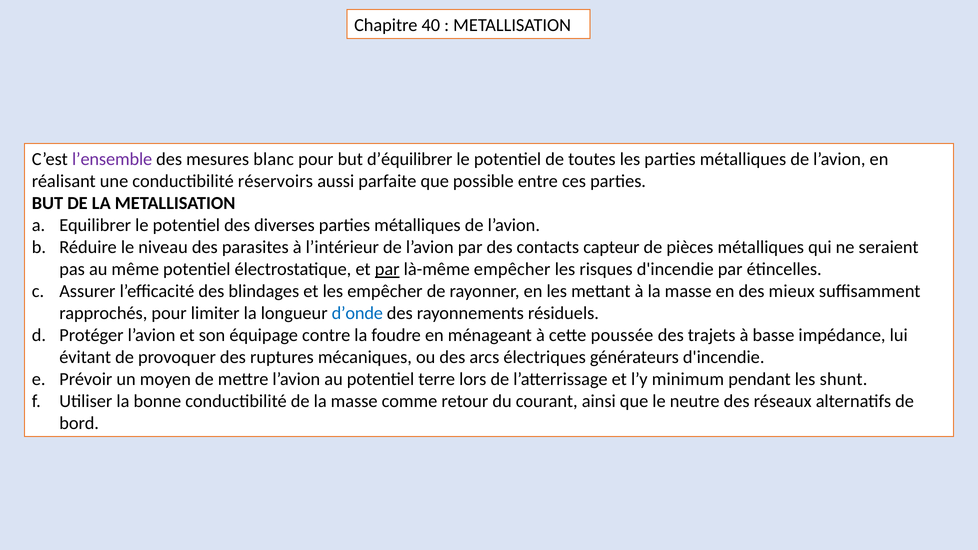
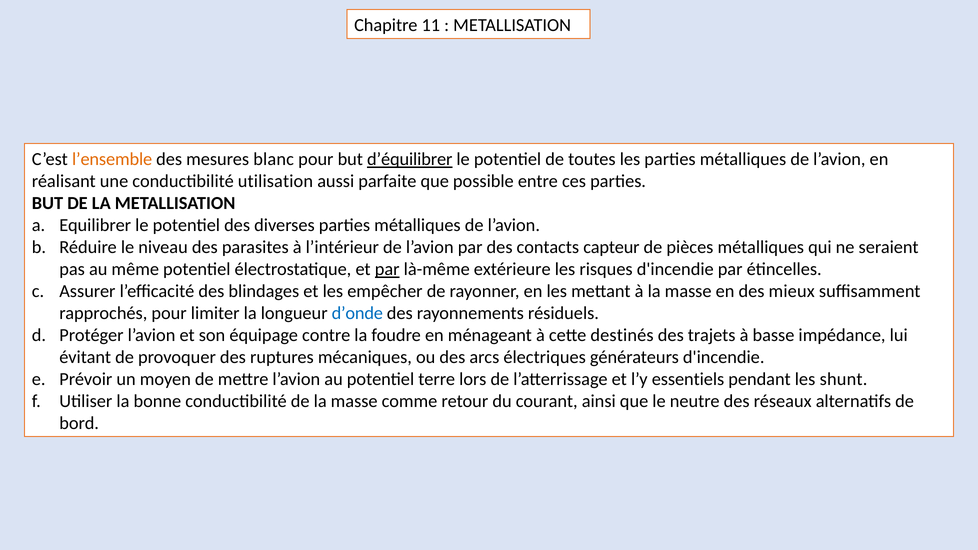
40: 40 -> 11
l’ensemble colour: purple -> orange
d’équilibrer underline: none -> present
réservoirs: réservoirs -> utilisation
là-même empêcher: empêcher -> extérieure
poussée: poussée -> destinés
minimum: minimum -> essentiels
